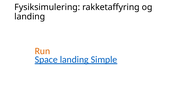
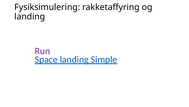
Run colour: orange -> purple
